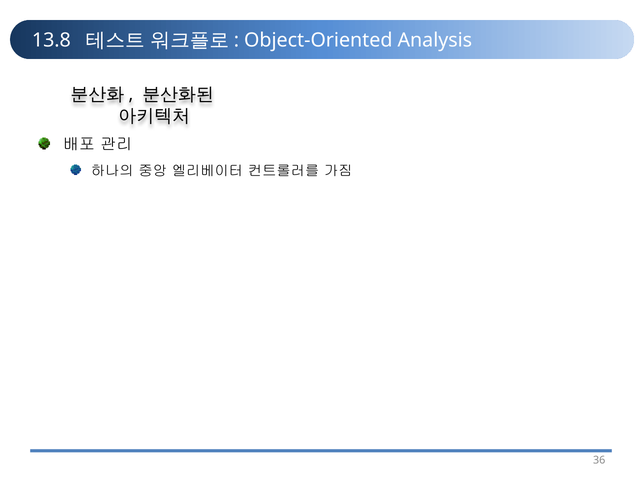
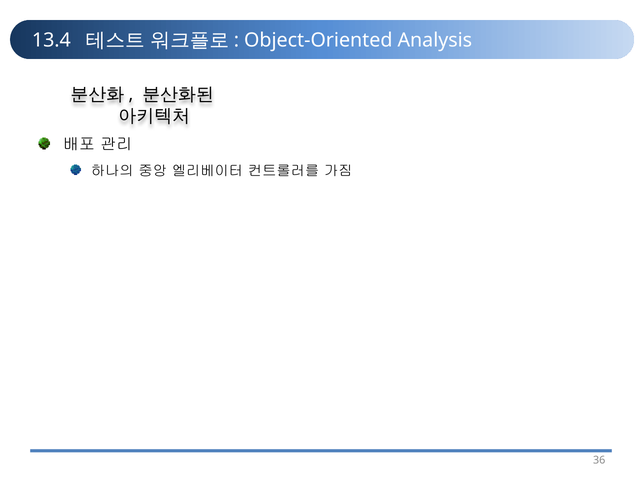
13.8: 13.8 -> 13.4
